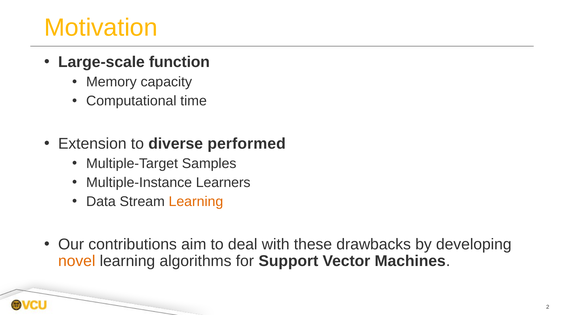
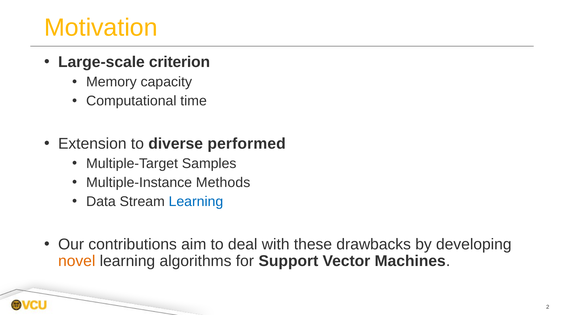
function: function -> criterion
Learners: Learners -> Methods
Learning at (196, 202) colour: orange -> blue
